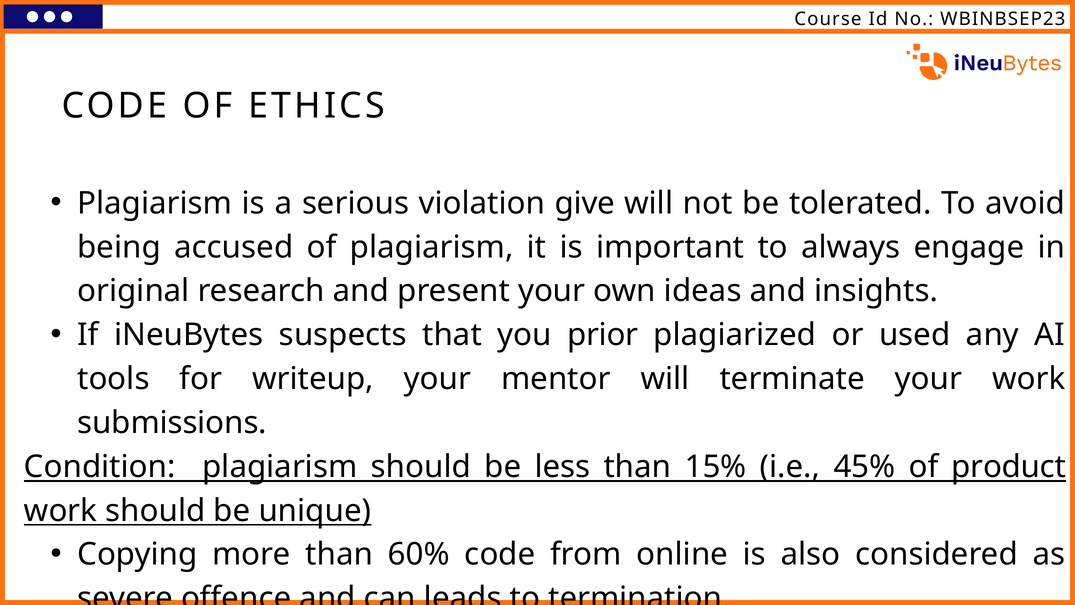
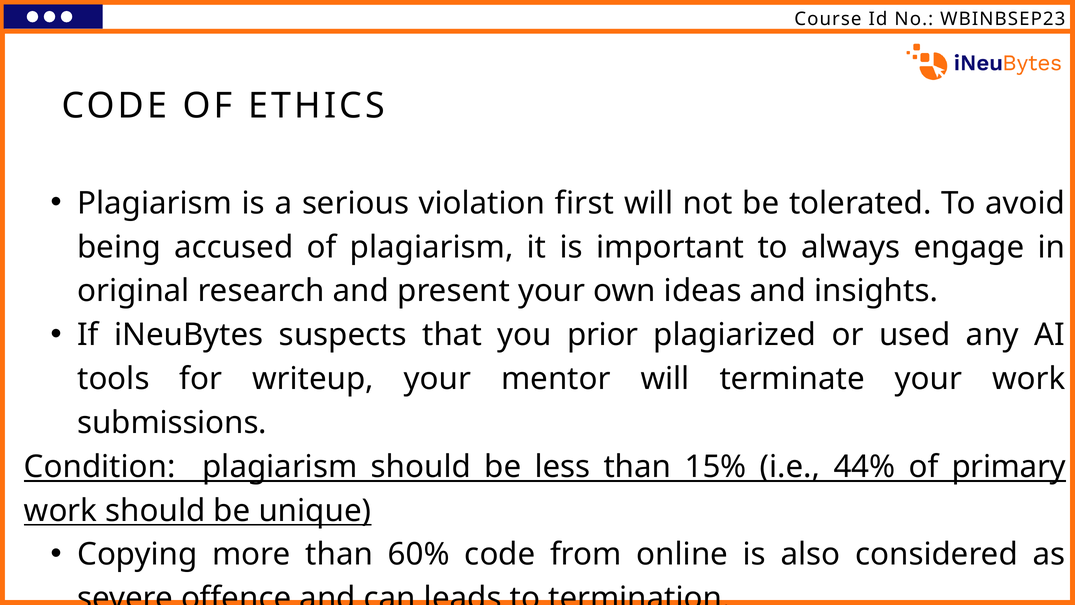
give: give -> first
45%: 45% -> 44%
product: product -> primary
